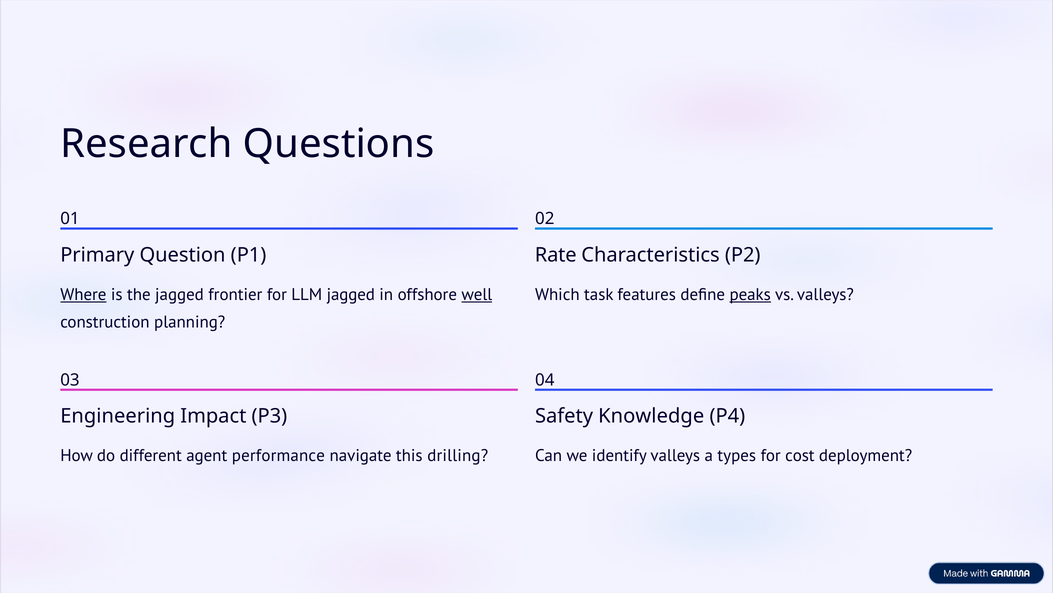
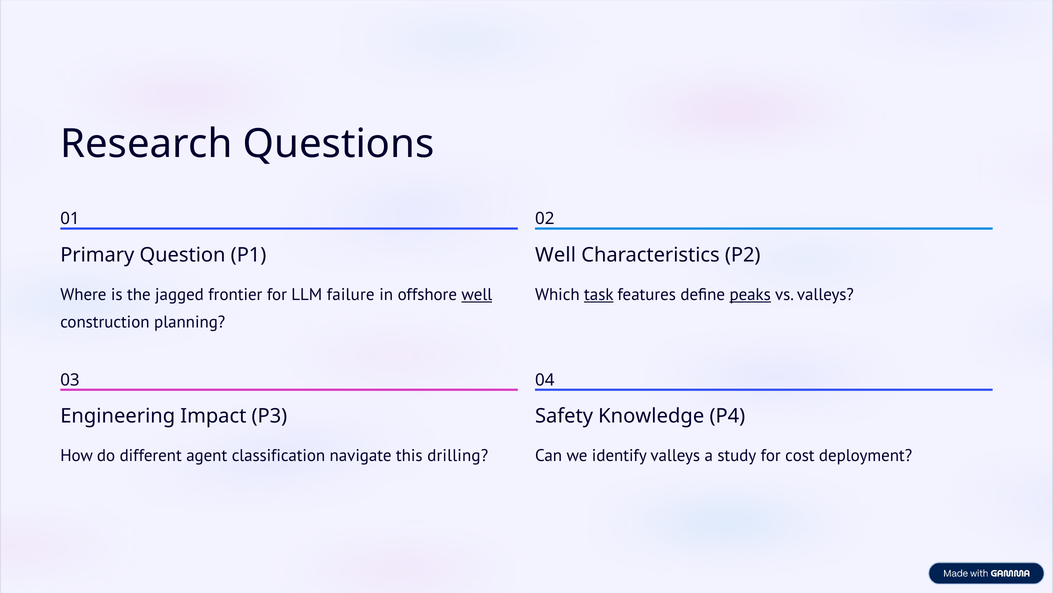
Rate at (556, 255): Rate -> Well
Where underline: present -> none
LLM jagged: jagged -> failure
task underline: none -> present
performance: performance -> classification
types: types -> study
